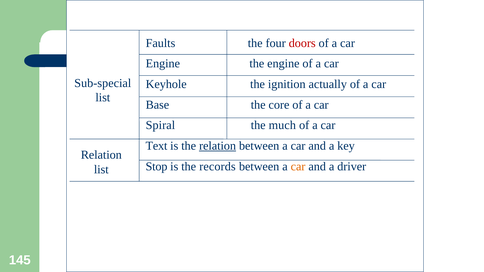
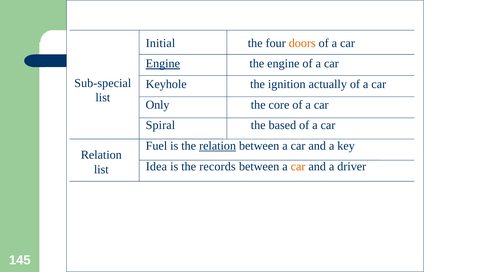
Faults: Faults -> Initial
doors colour: red -> orange
Engine at (163, 64) underline: none -> present
Base: Base -> Only
much: much -> based
Text: Text -> Fuel
Stop: Stop -> Idea
